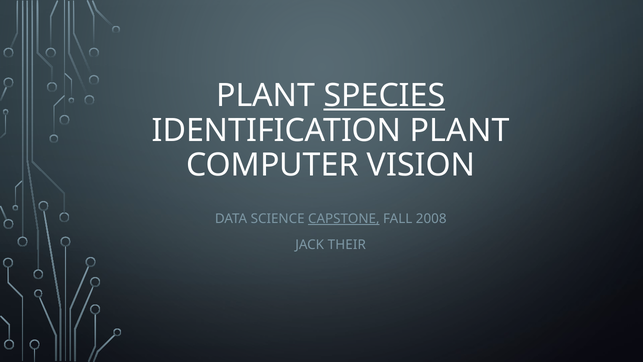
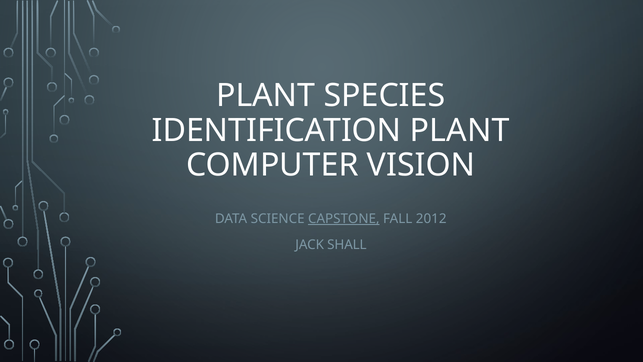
SPECIES underline: present -> none
2008: 2008 -> 2012
THEIR: THEIR -> SHALL
